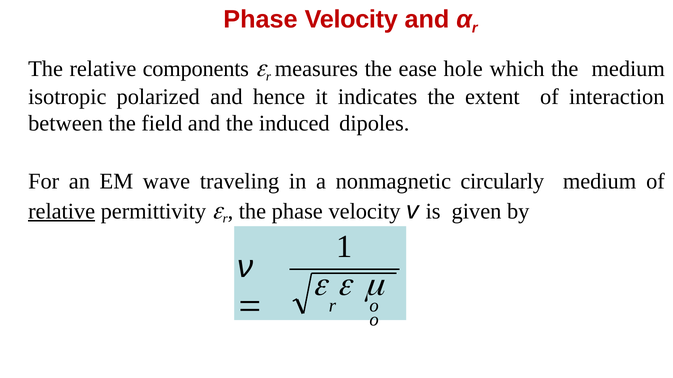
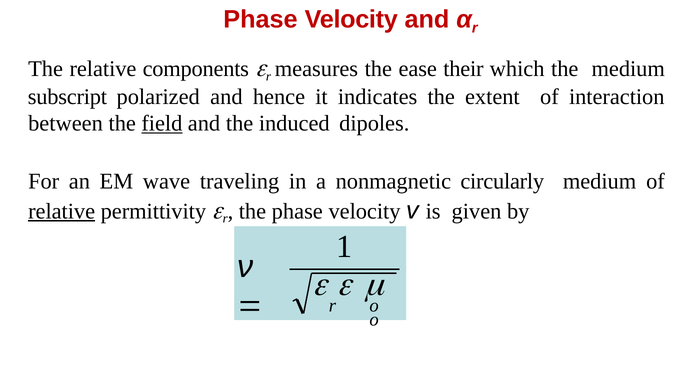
hole: hole -> their
isotropic: isotropic -> subscript
field underline: none -> present
